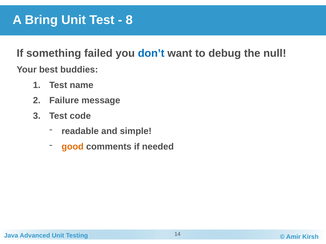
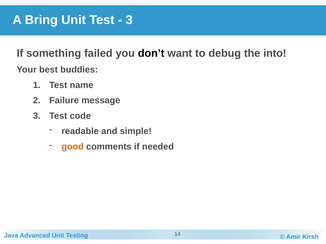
8 at (129, 20): 8 -> 3
don’t colour: blue -> black
null: null -> into
